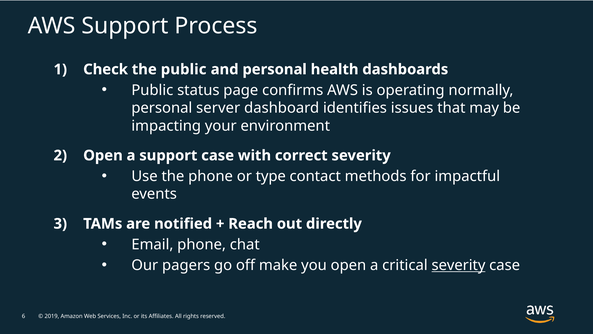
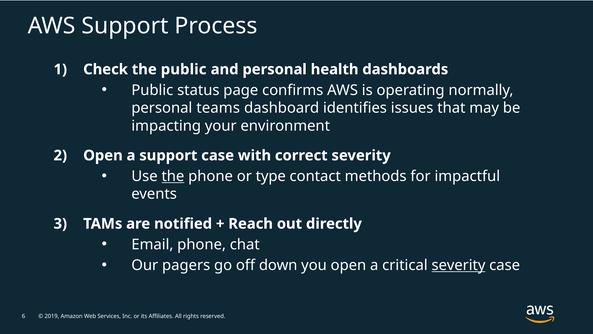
server: server -> teams
the at (173, 176) underline: none -> present
make: make -> down
